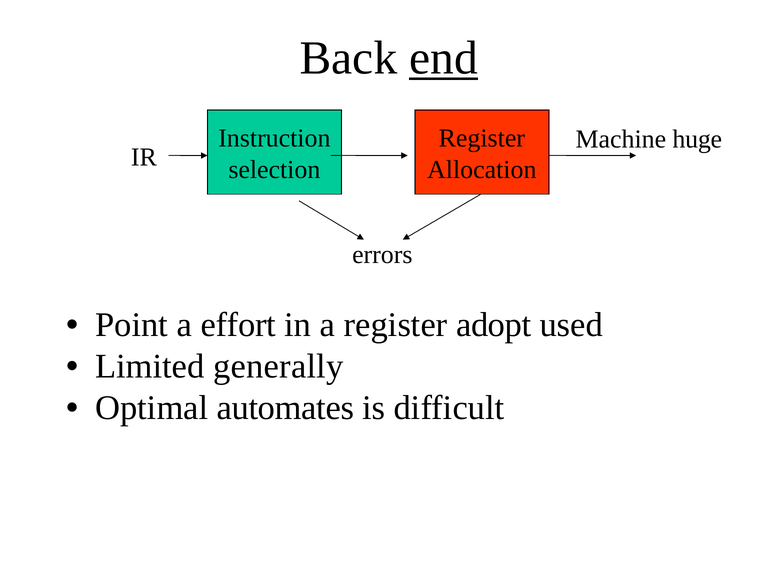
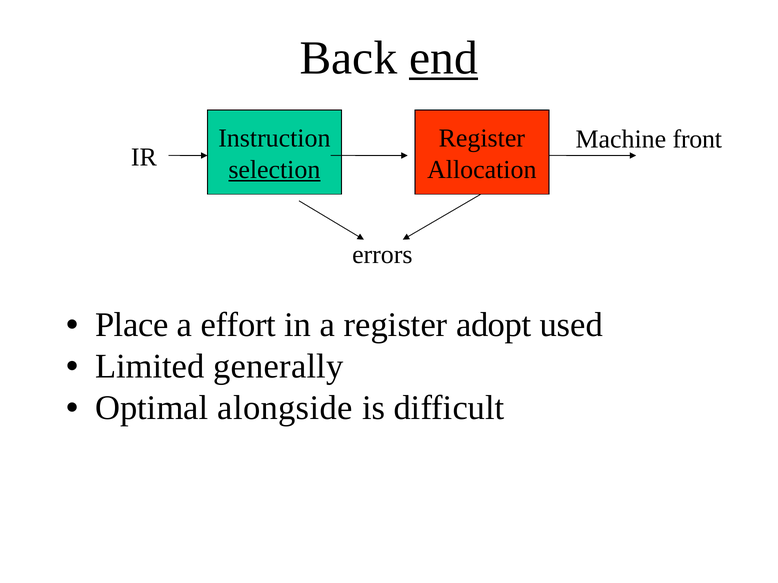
huge: huge -> front
selection underline: none -> present
Point: Point -> Place
automates: automates -> alongside
